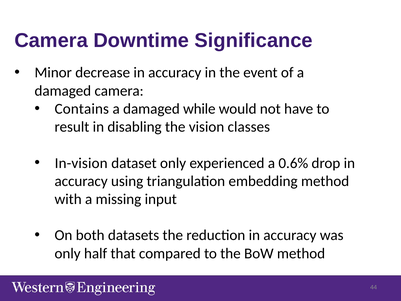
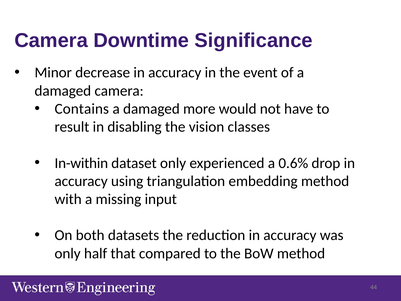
while: while -> more
In-vision: In-vision -> In-within
